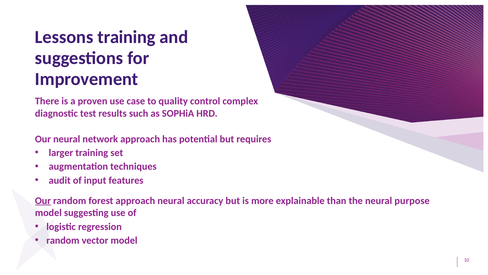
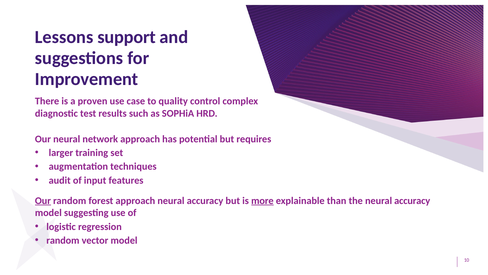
Lessons training: training -> support
more underline: none -> present
the neural purpose: purpose -> accuracy
